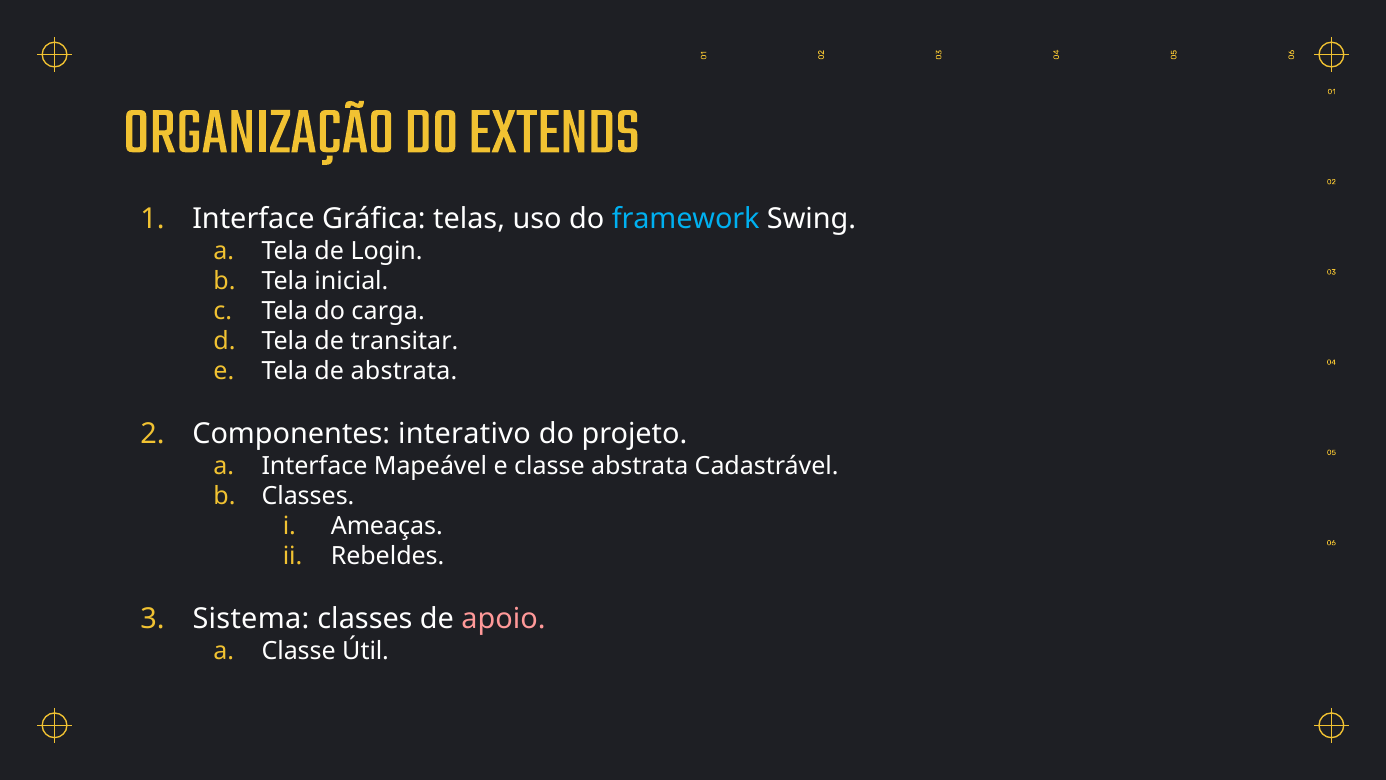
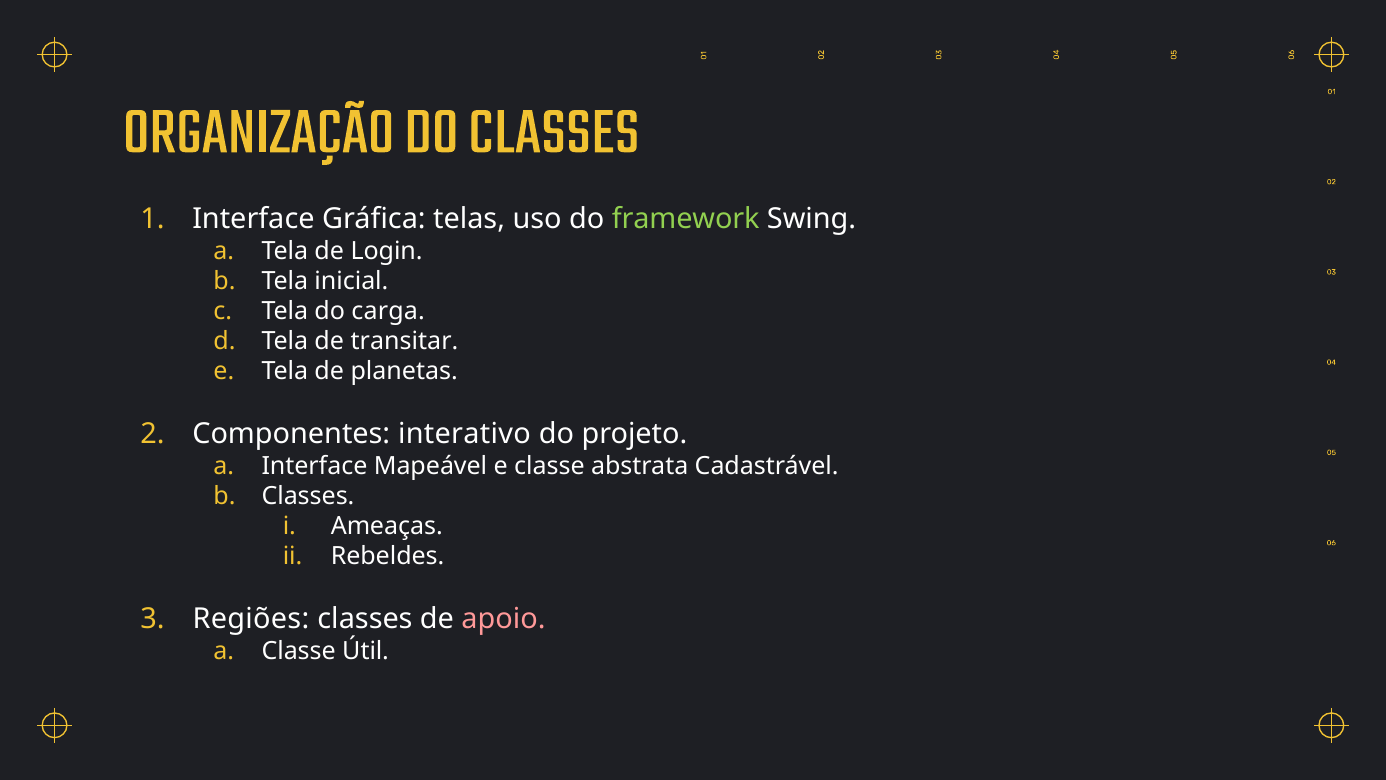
DO EXTENDS: EXTENDS -> CLASSES
framework colour: light blue -> light green
de abstrata: abstrata -> planetas
Sistema: Sistema -> Regiões
